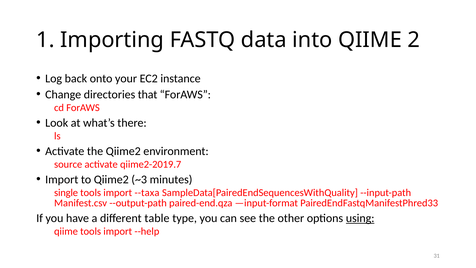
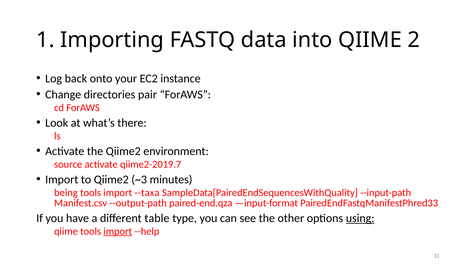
that: that -> pair
single: single -> being
import at (118, 231) underline: none -> present
